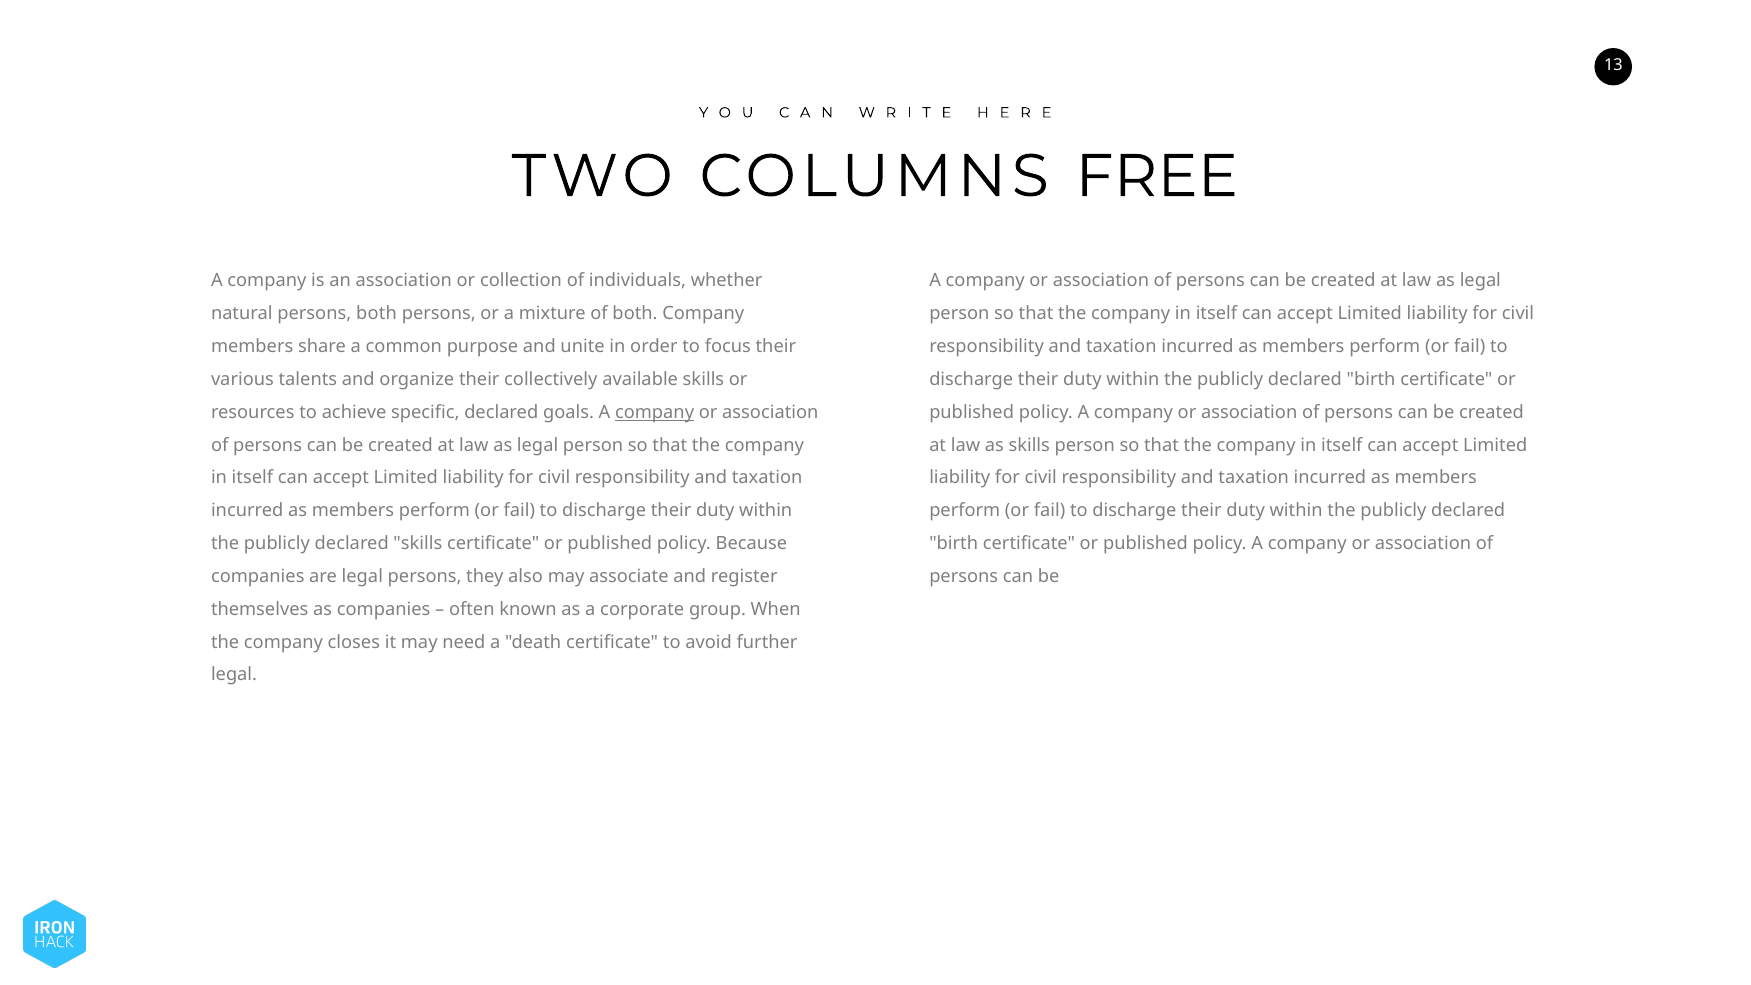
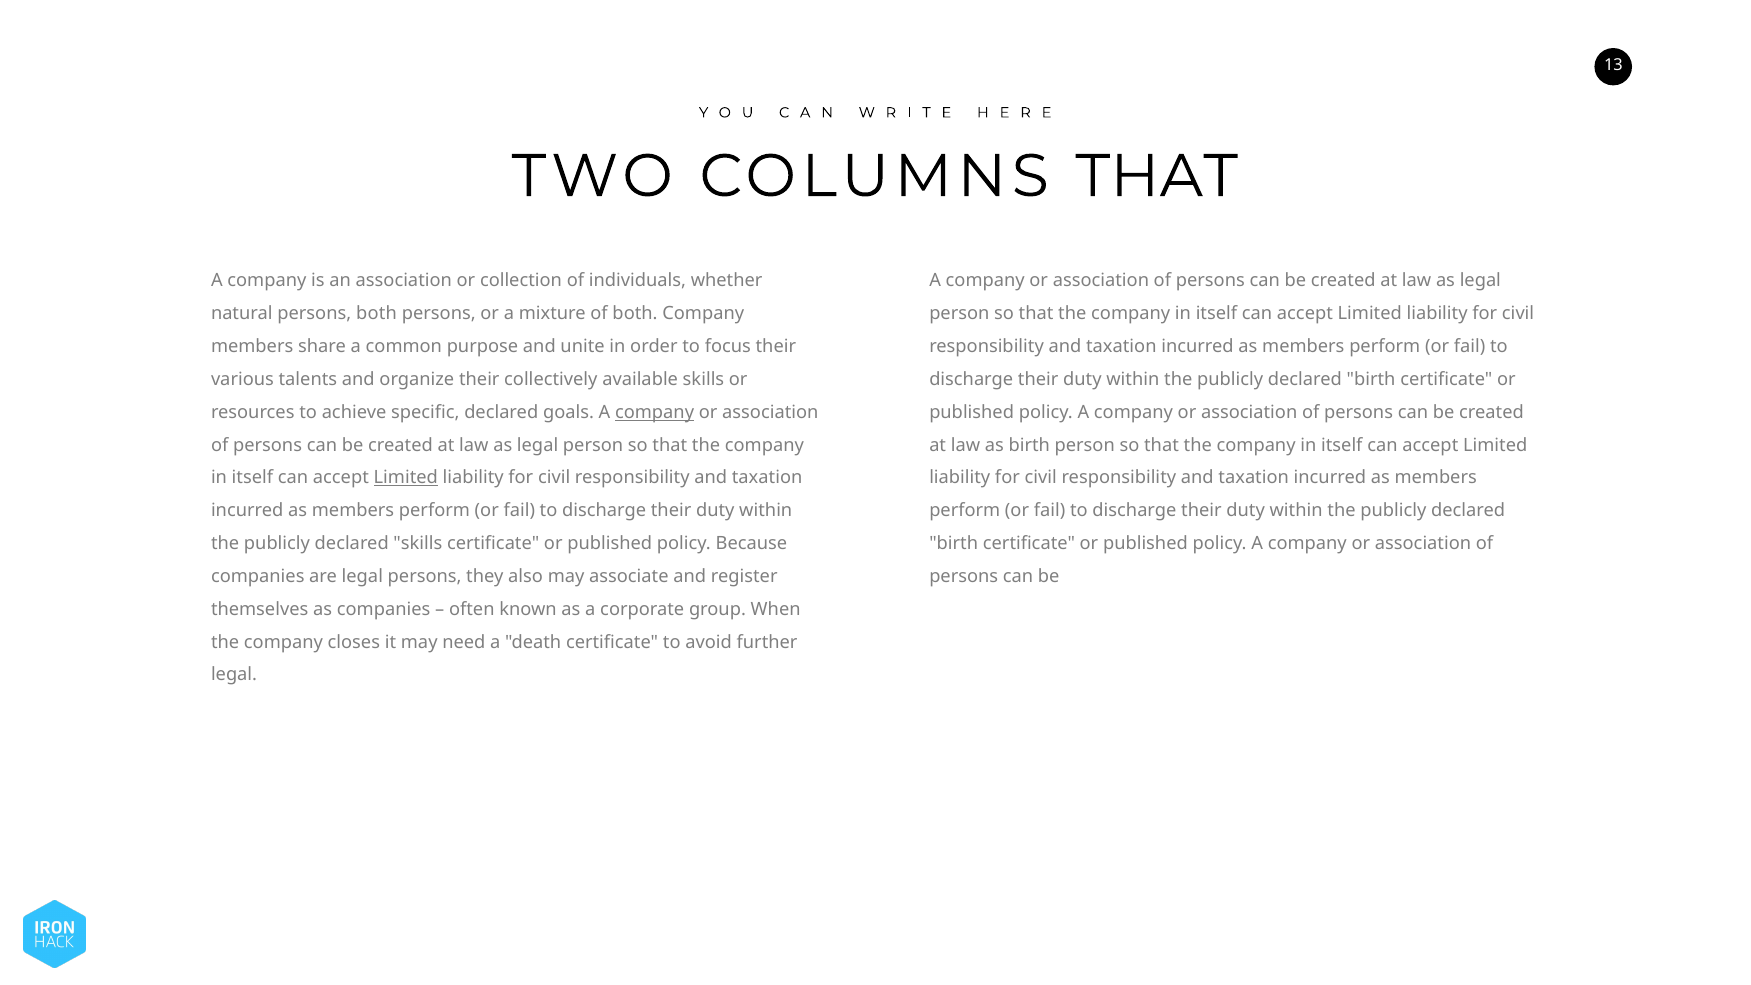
COLUMNS FREE: FREE -> THAT
as skills: skills -> birth
Limited at (406, 478) underline: none -> present
